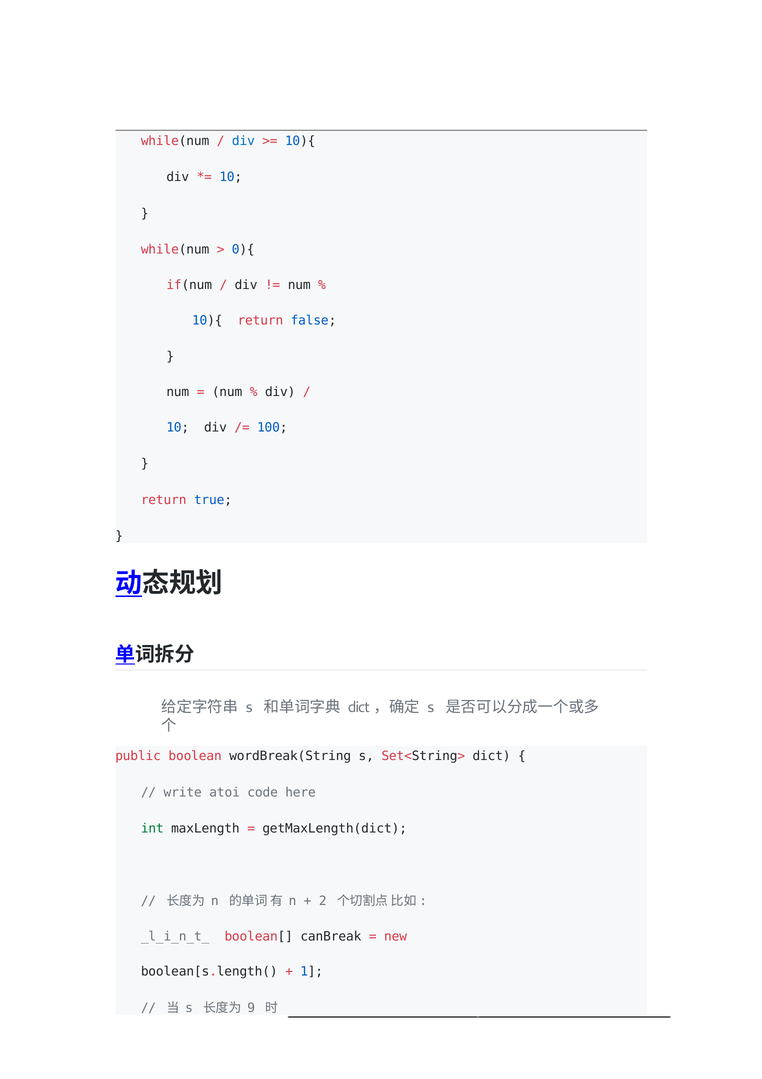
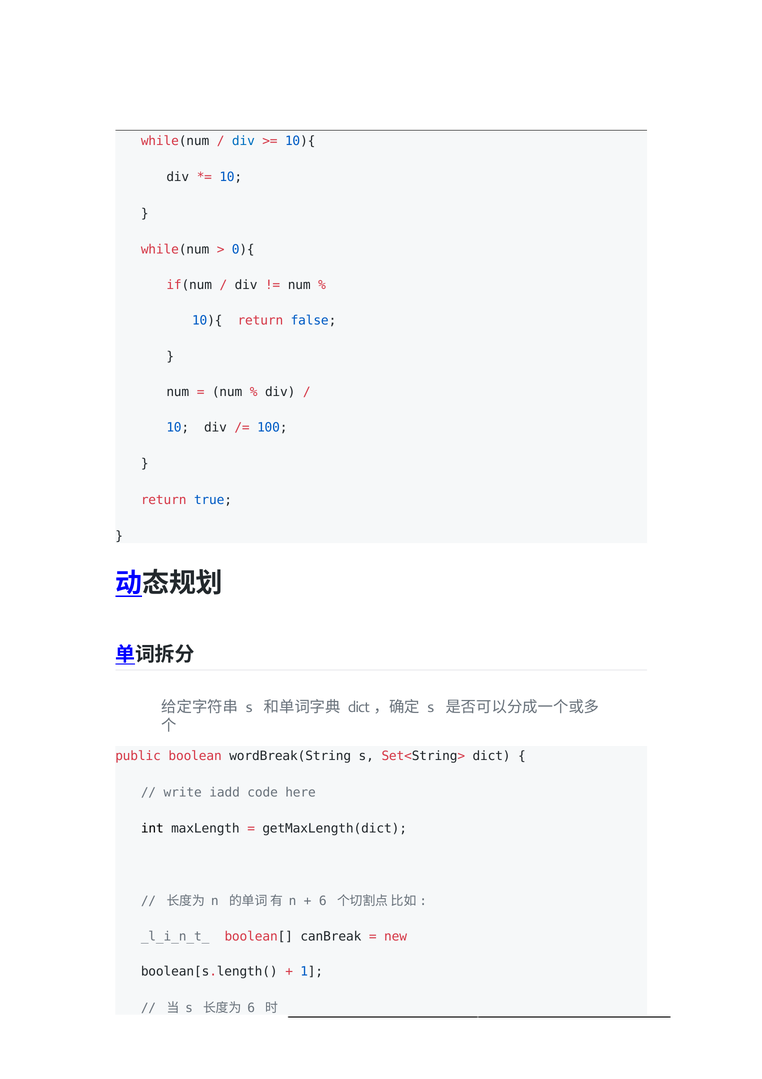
atoi: atoi -> iadd
int colour: green -> black
2 at (323, 901): 2 -> 6
9 at (251, 1007): 9 -> 6
